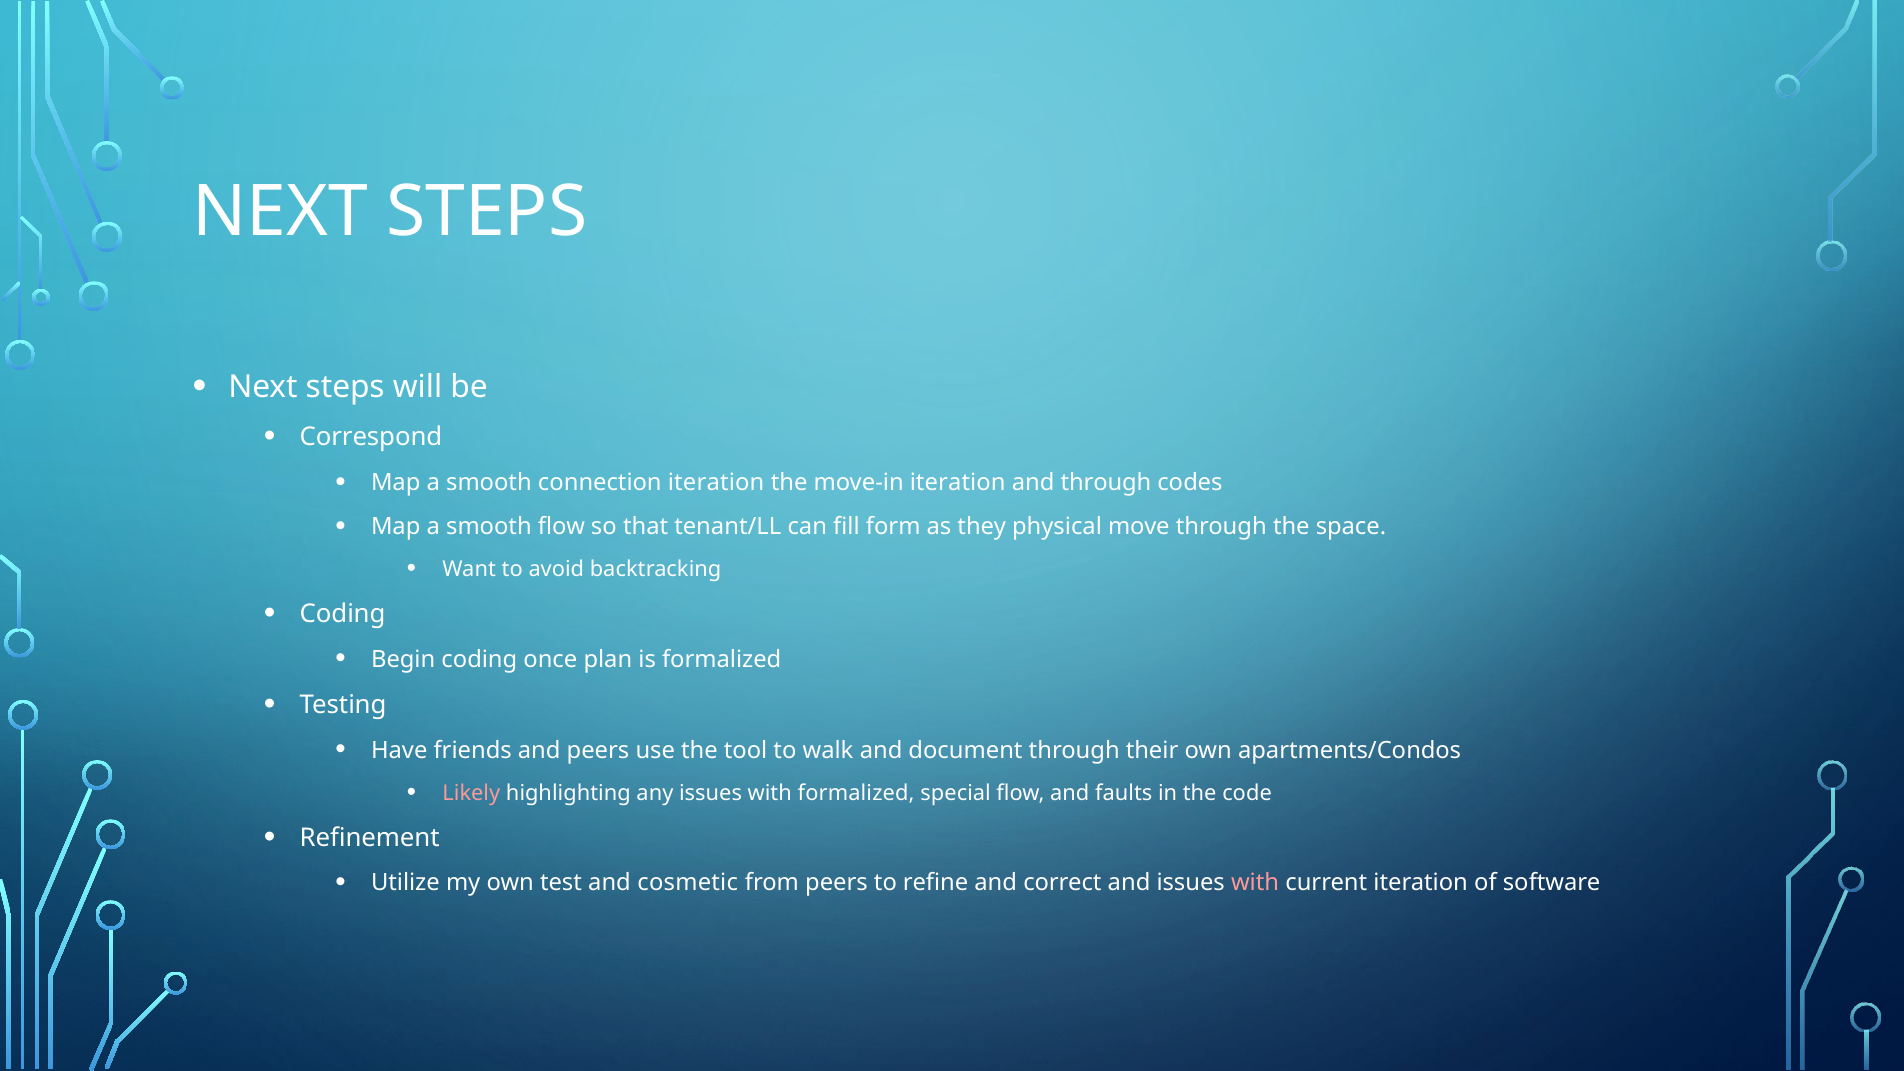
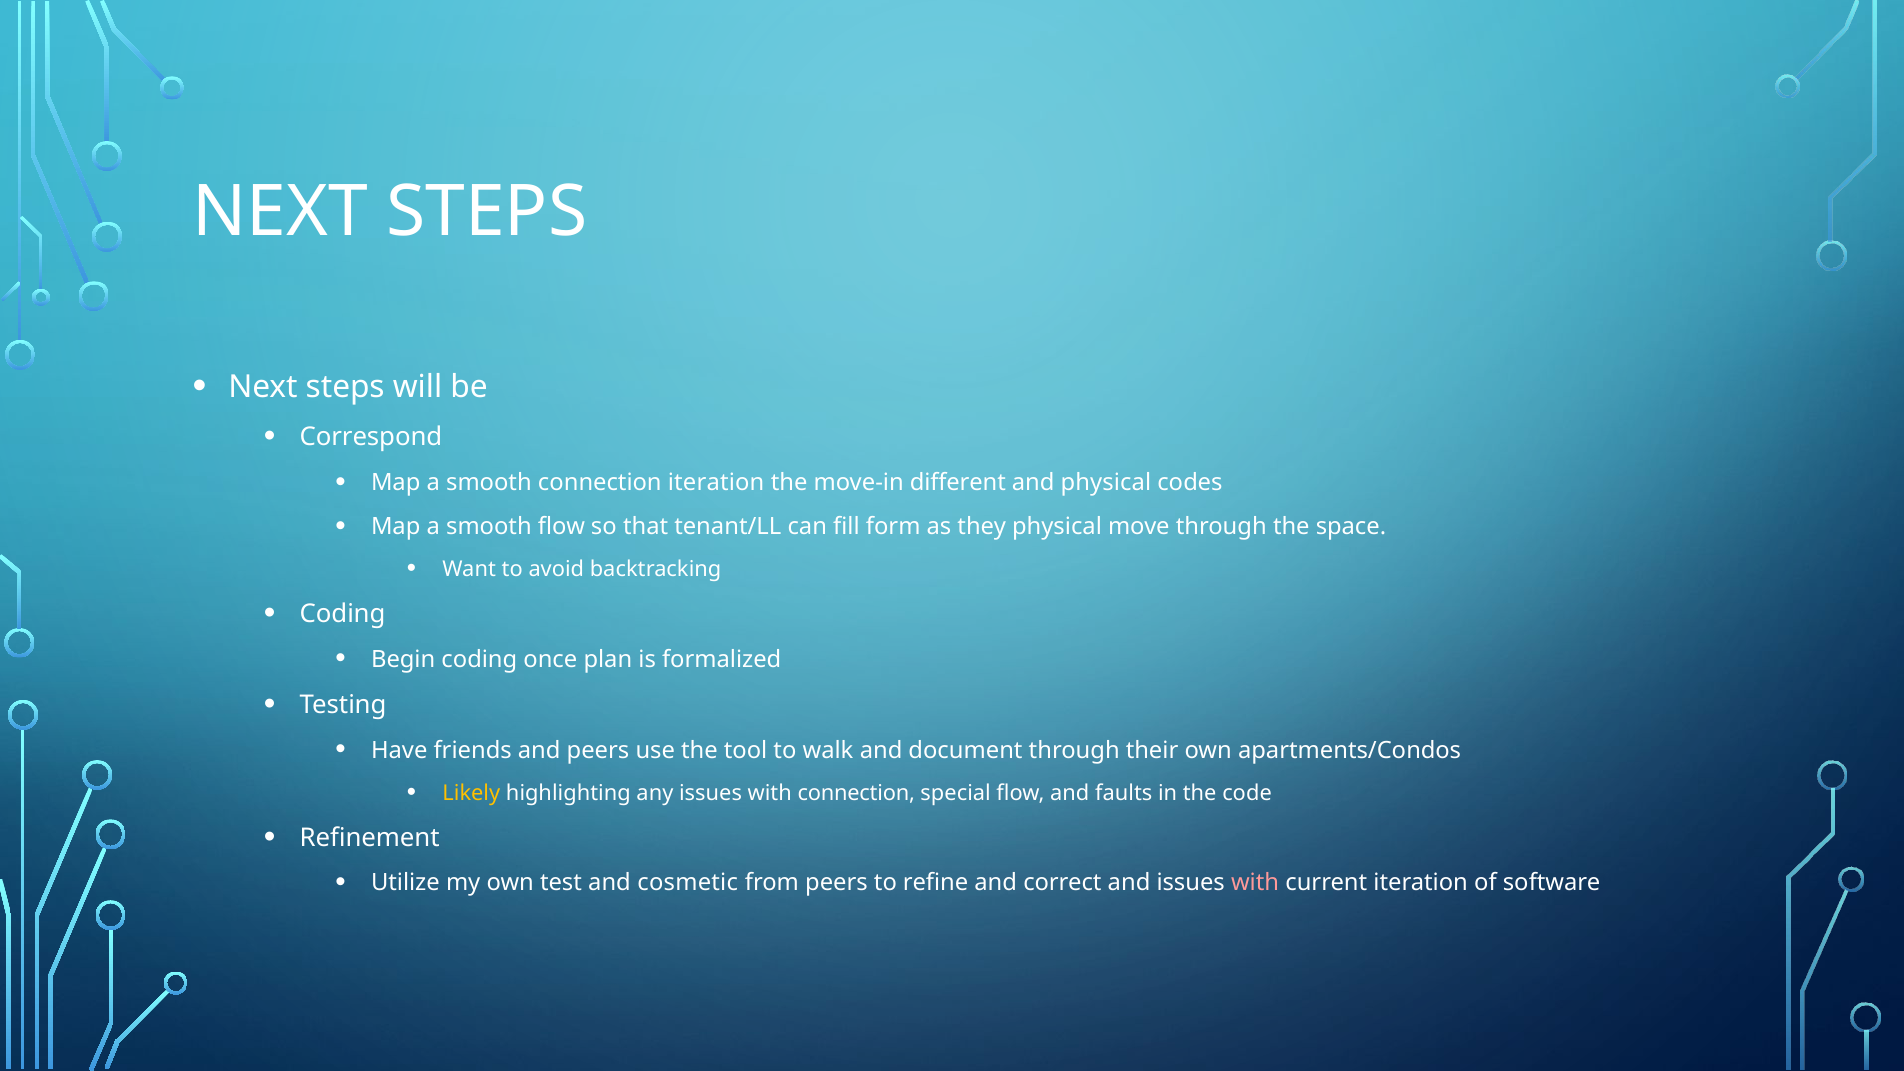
move-in iteration: iteration -> different
and through: through -> physical
Likely colour: pink -> yellow
with formalized: formalized -> connection
